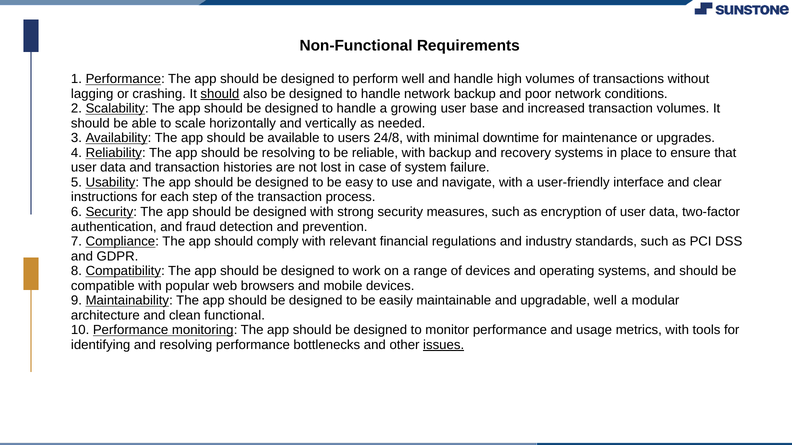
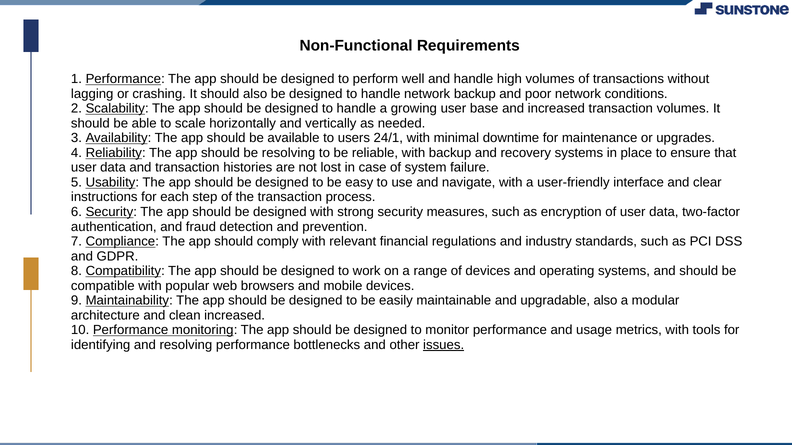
should at (220, 94) underline: present -> none
24/8: 24/8 -> 24/1
upgradable well: well -> also
clean functional: functional -> increased
